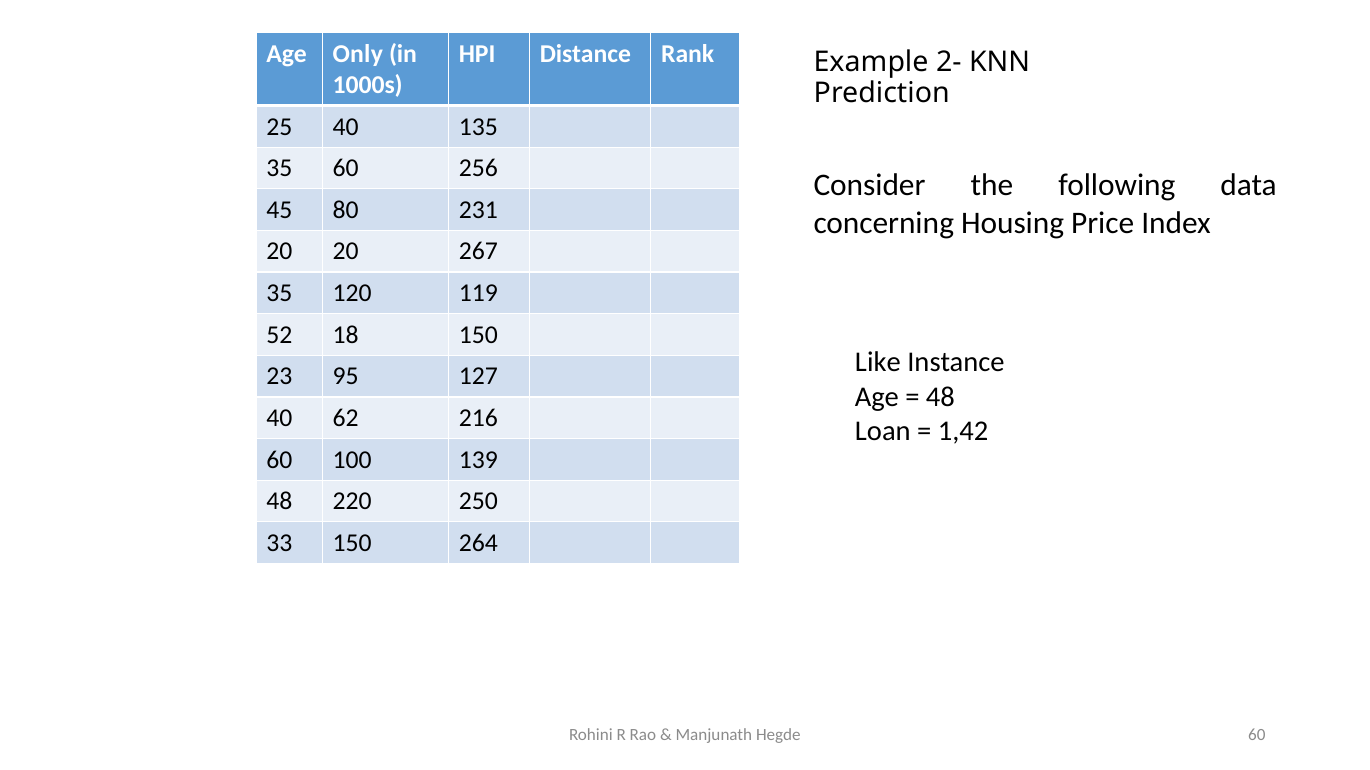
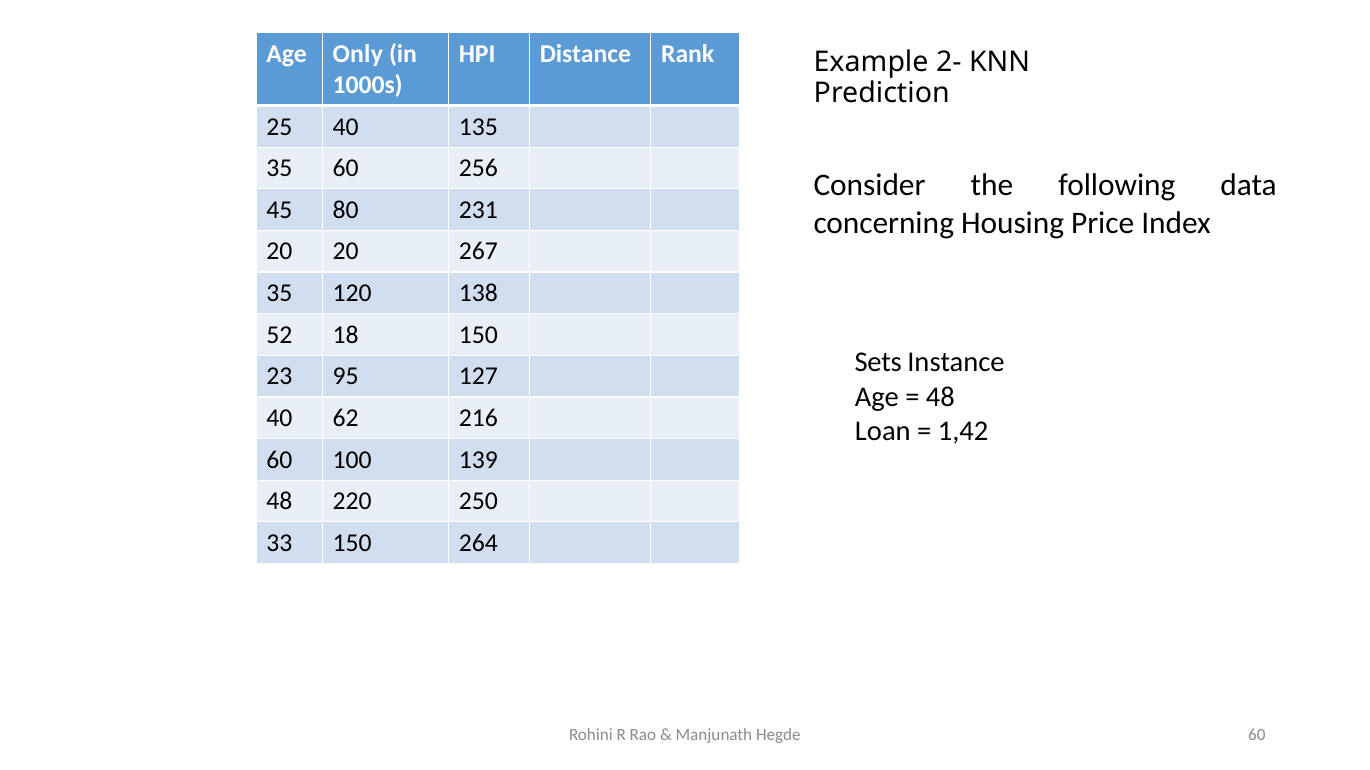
119: 119 -> 138
Like: Like -> Sets
